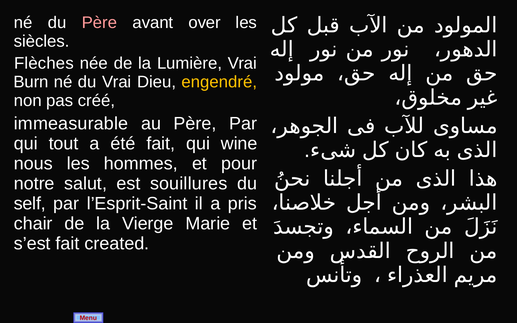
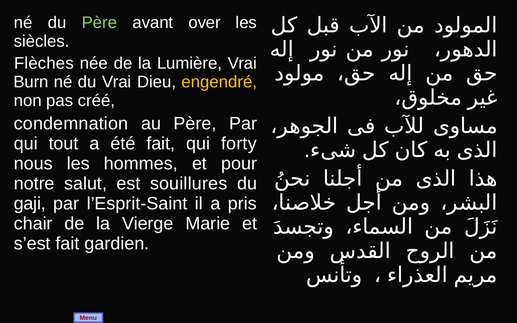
Père at (99, 23) colour: pink -> light green
immeasurable: immeasurable -> condemnation
wine: wine -> forty
self: self -> gaji
created: created -> gardien
